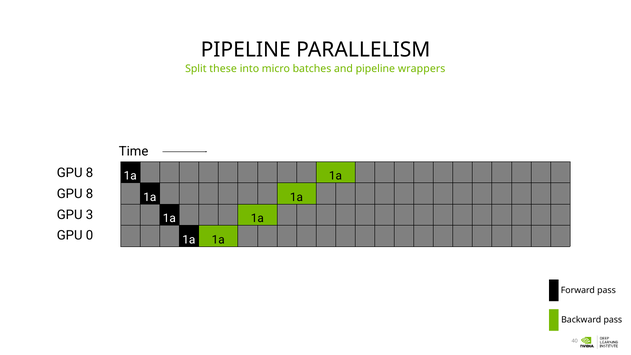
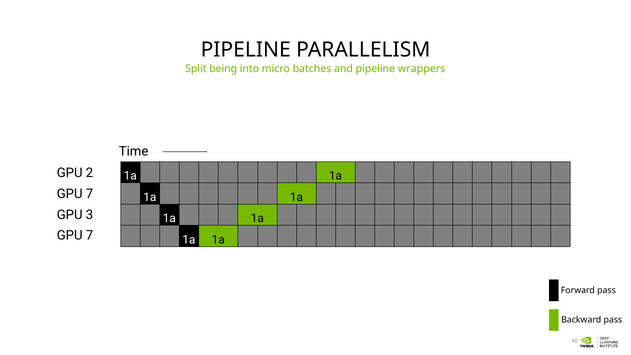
these: these -> being
8 at (89, 173): 8 -> 2
8 at (89, 194): 8 -> 7
0 at (89, 236): 0 -> 7
